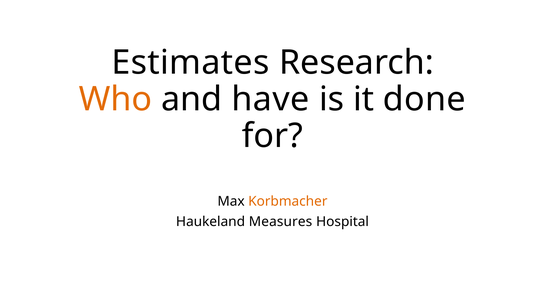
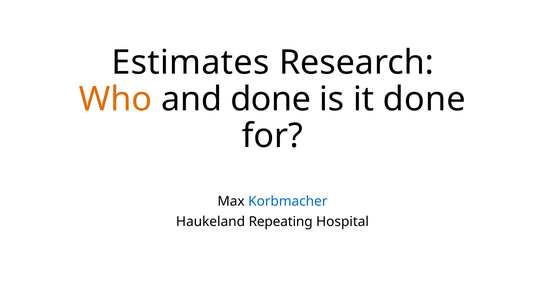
and have: have -> done
Korbmacher colour: orange -> blue
Measures: Measures -> Repeating
